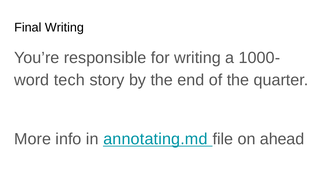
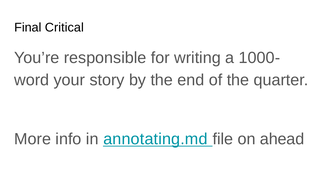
Final Writing: Writing -> Critical
tech: tech -> your
